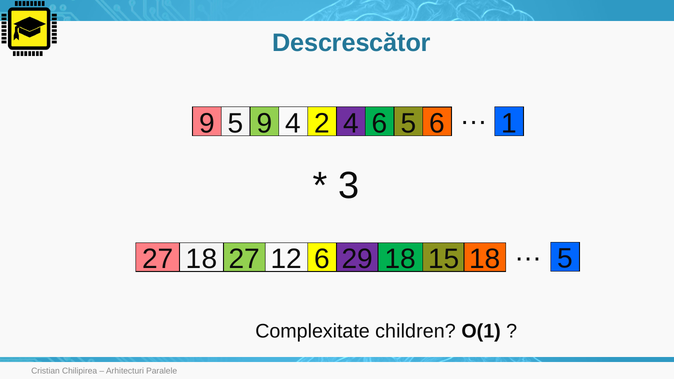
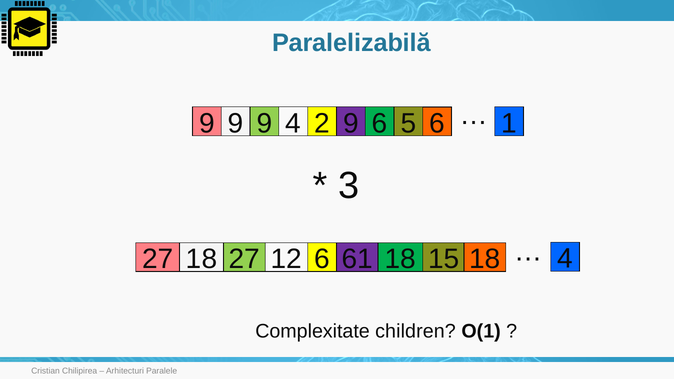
Descrescător: Descrescător -> Paralelizabilă
5 at (236, 123): 5 -> 9
2 4: 4 -> 9
29: 29 -> 61
18 5: 5 -> 4
